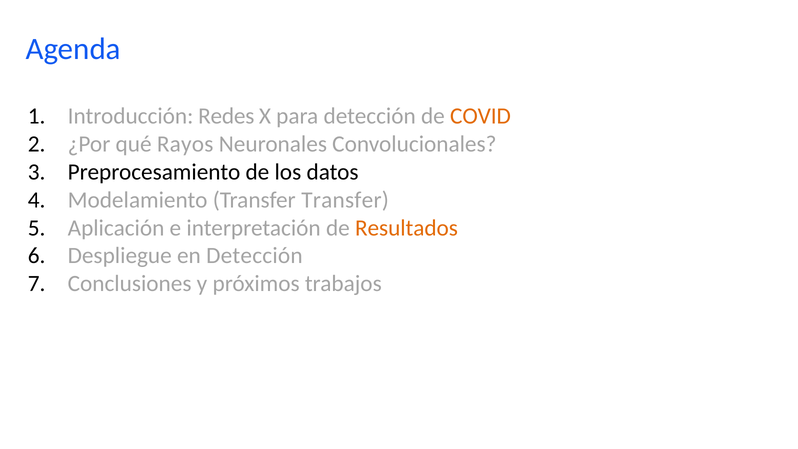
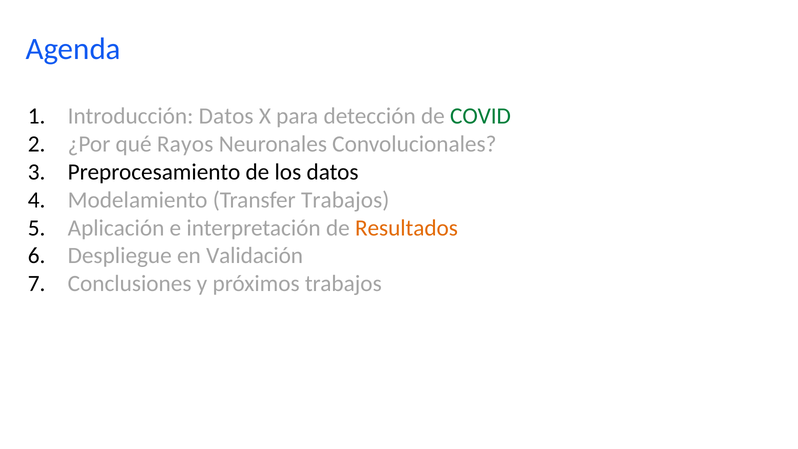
Introducción Redes: Redes -> Datos
COVID colour: orange -> green
Transfer Transfer: Transfer -> Trabajos
en Detección: Detección -> Validación
